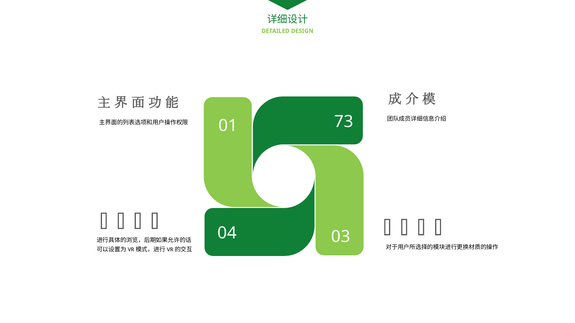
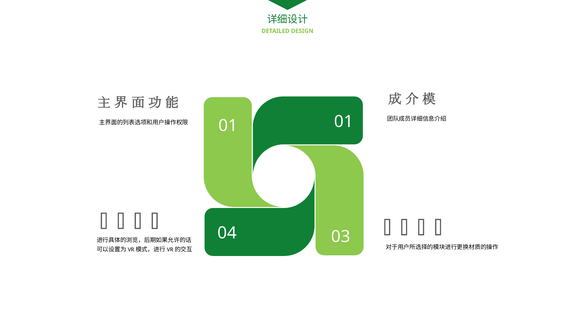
01 73: 73 -> 01
